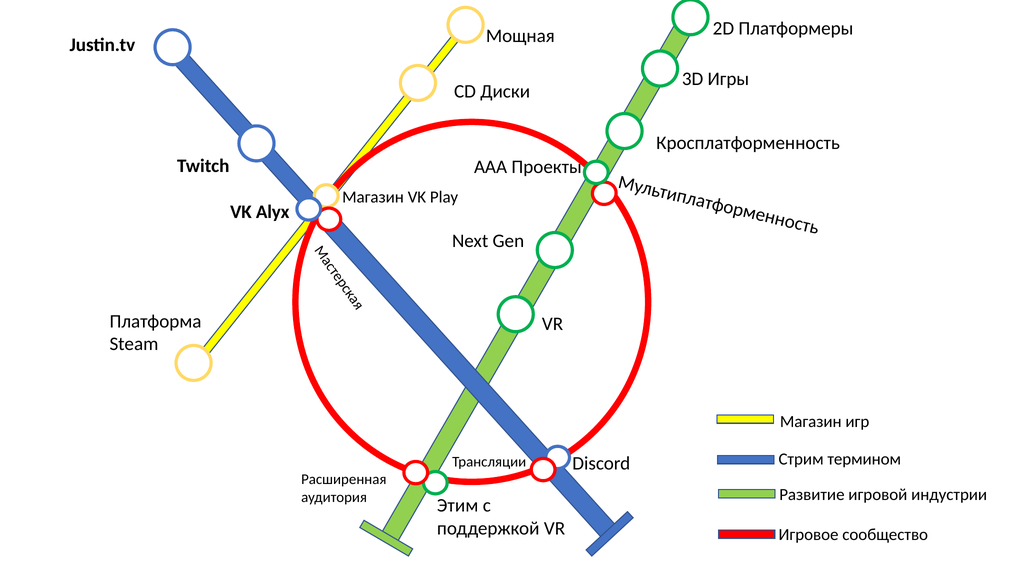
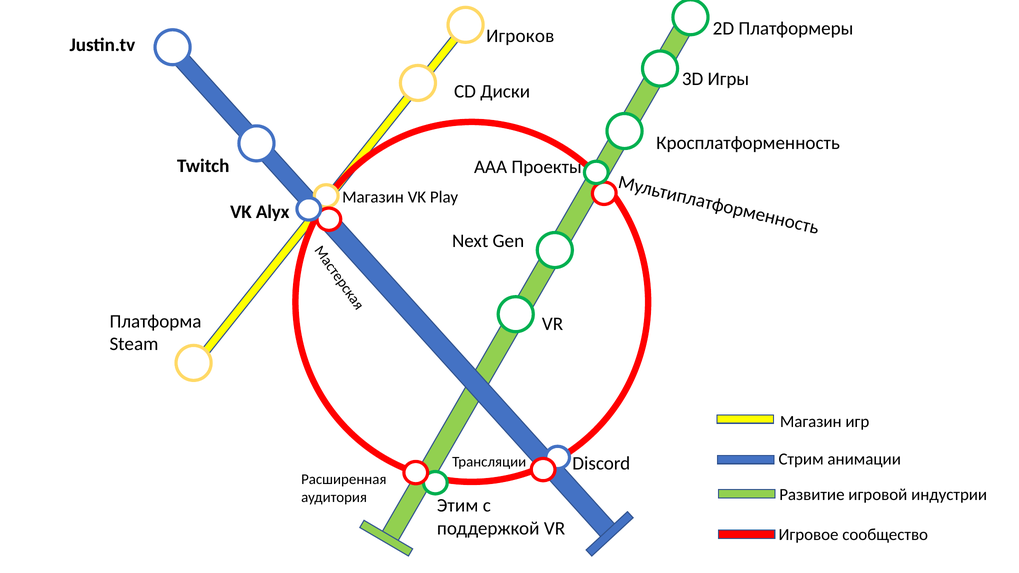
Мощная: Мощная -> Игроков
термином: термином -> анимации
